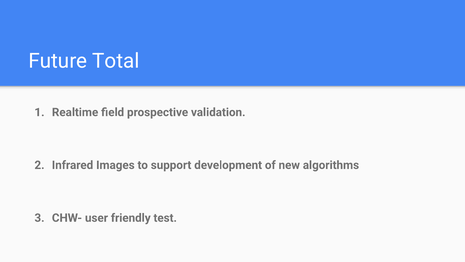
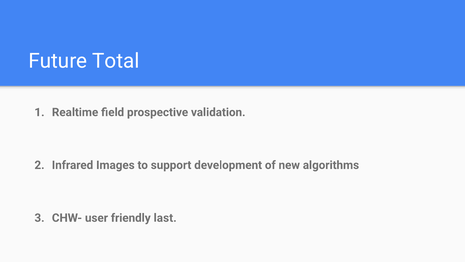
test: test -> last
